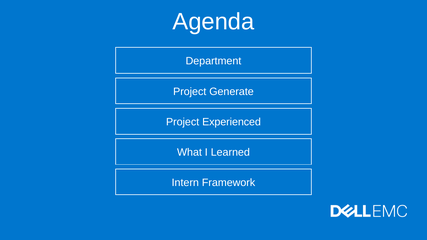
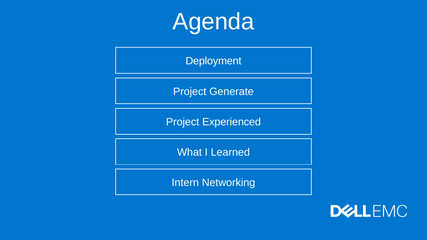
Department: Department -> Deployment
Framework: Framework -> Networking
